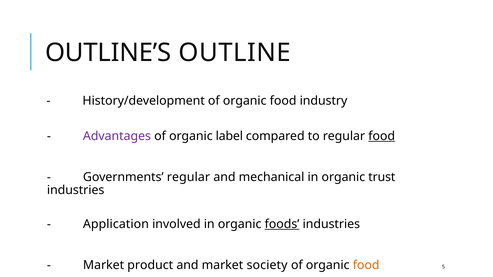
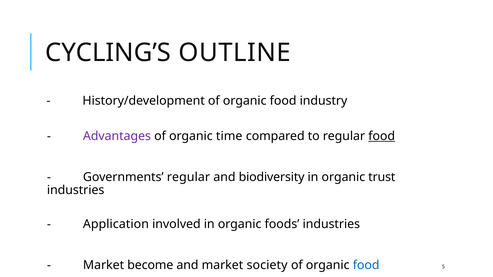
OUTLINE’S: OUTLINE’S -> CYCLING’S
label: label -> time
mechanical: mechanical -> biodiversity
foods underline: present -> none
product: product -> become
food at (366, 265) colour: orange -> blue
